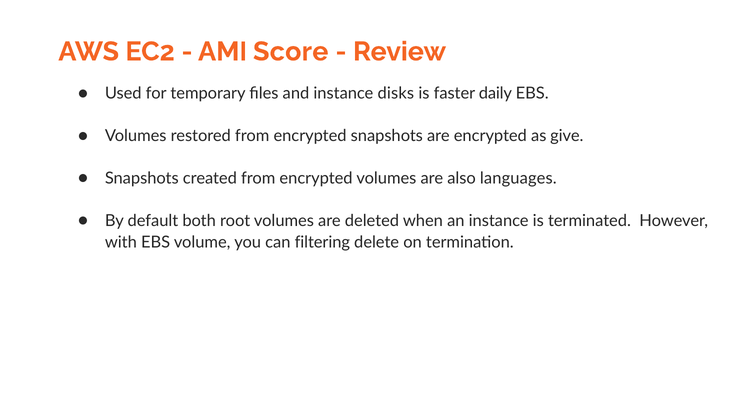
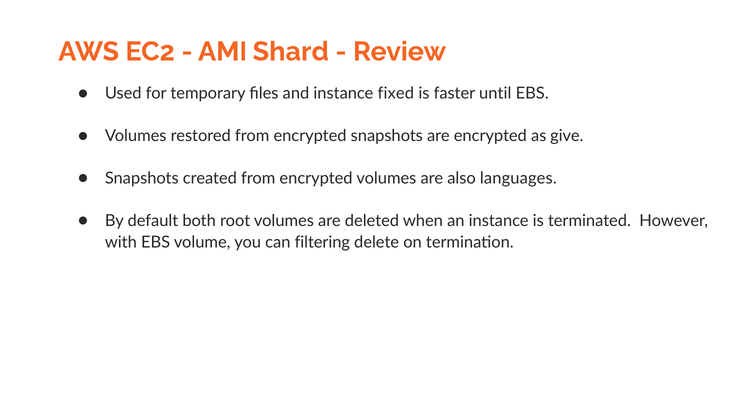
Score: Score -> Shard
disks: disks -> fixed
daily: daily -> until
